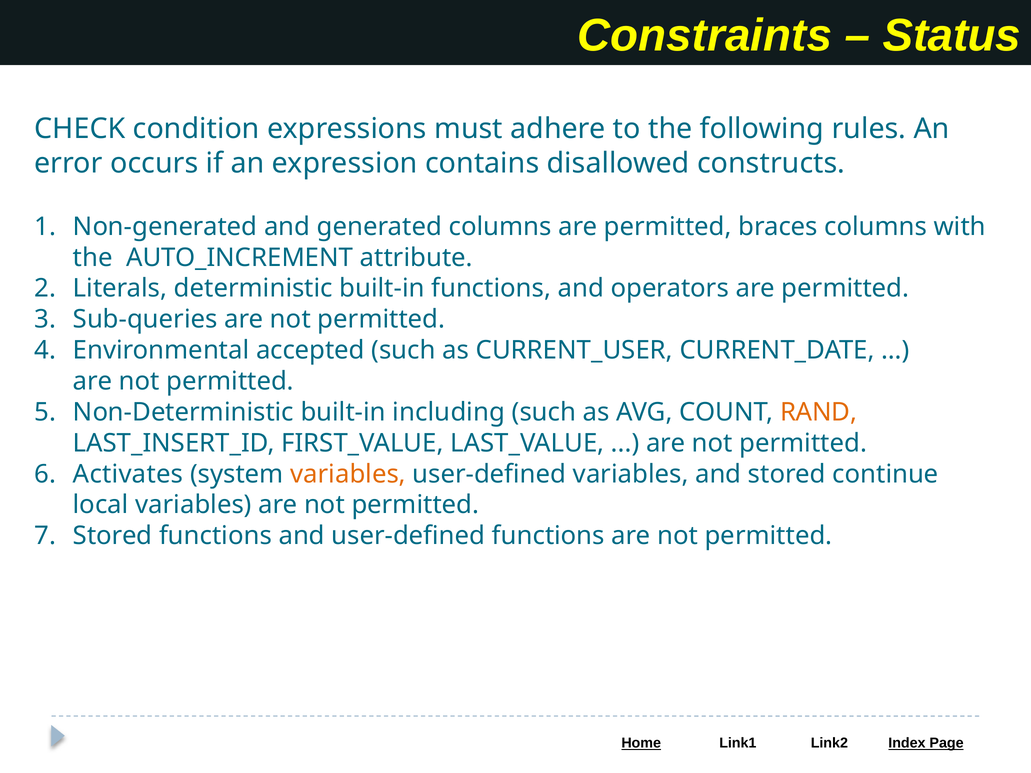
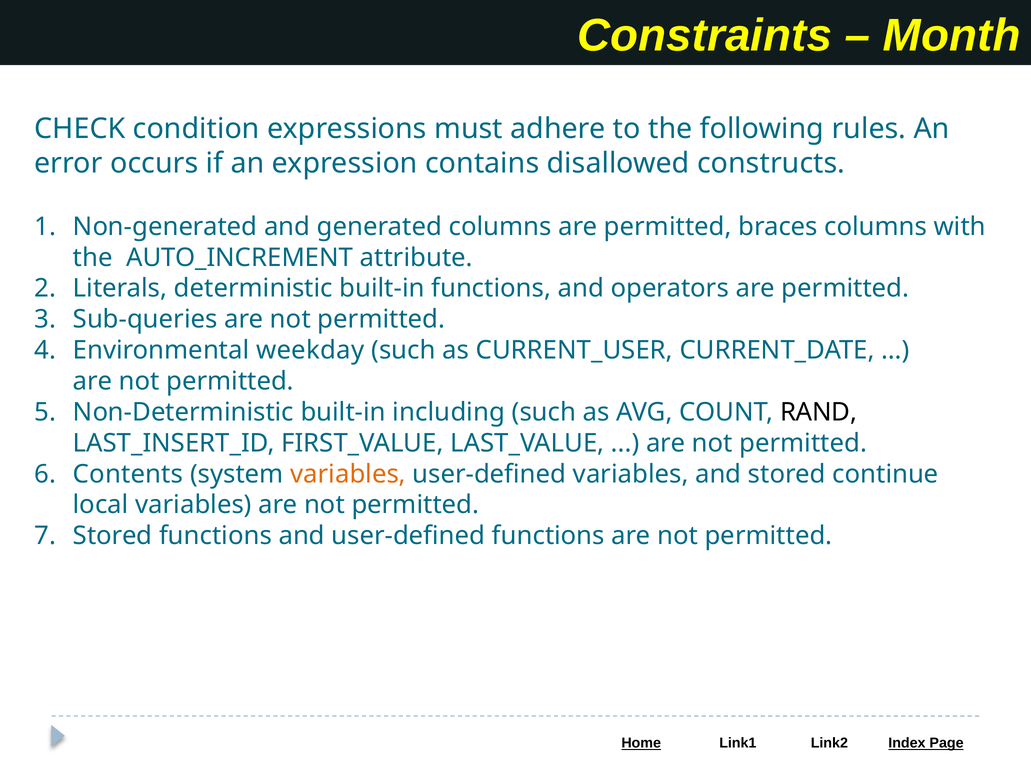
Status: Status -> Month
accepted: accepted -> weekday
RAND colour: orange -> black
Activates: Activates -> Contents
